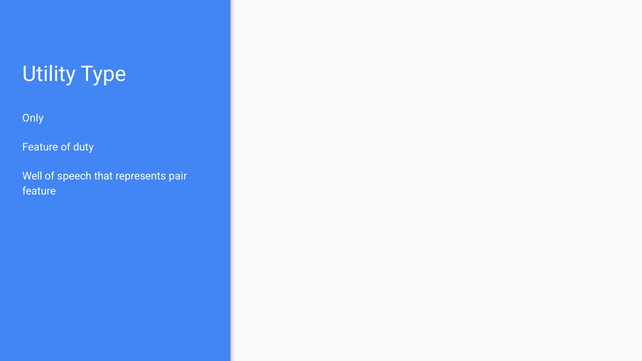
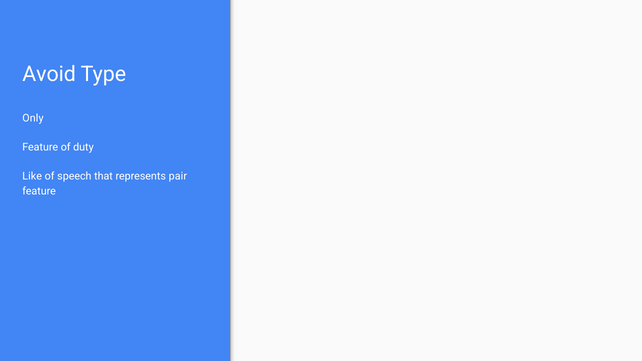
Utility: Utility -> Avoid
Well: Well -> Like
